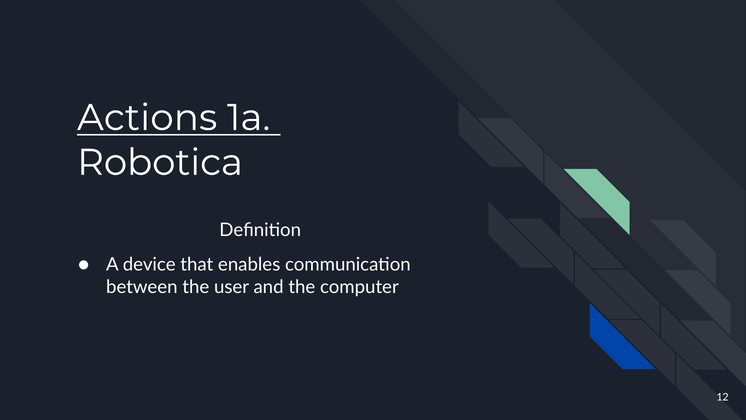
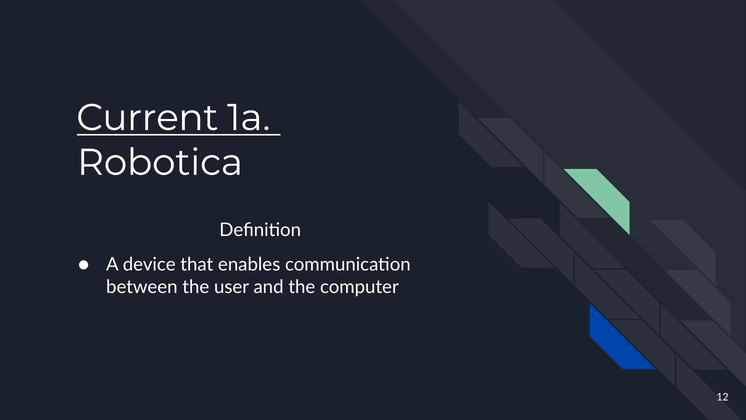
Actions: Actions -> Current
